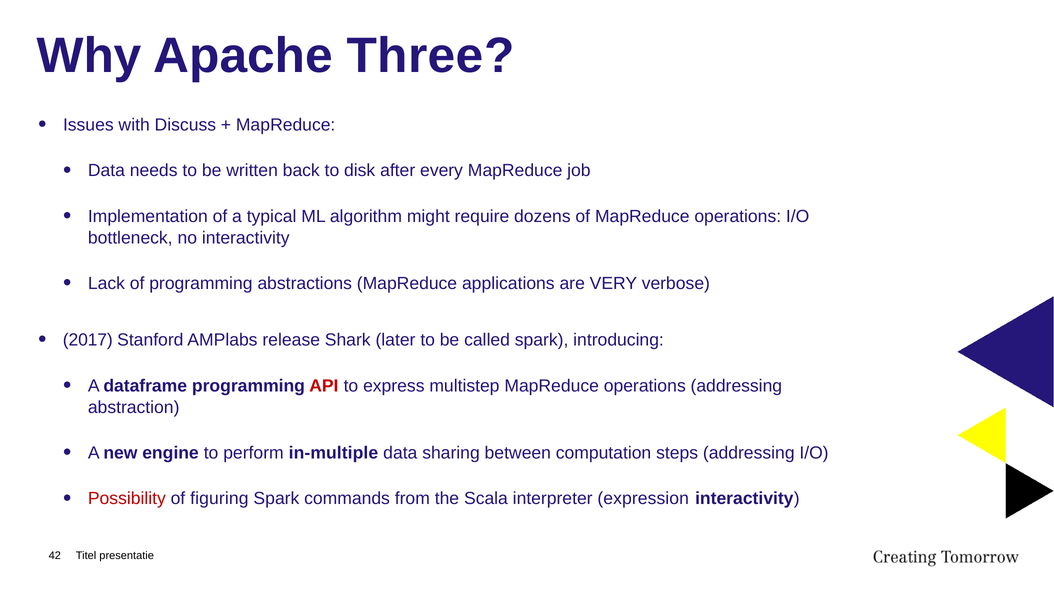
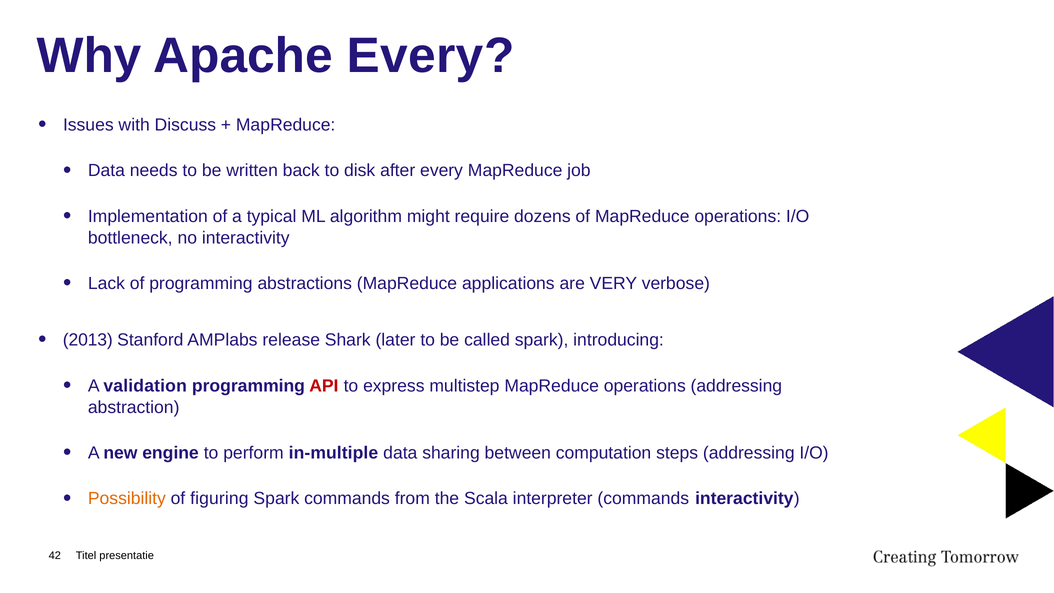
Apache Three: Three -> Every
2017: 2017 -> 2013
dataframe: dataframe -> validation
Possibility colour: red -> orange
interpreter expression: expression -> commands
